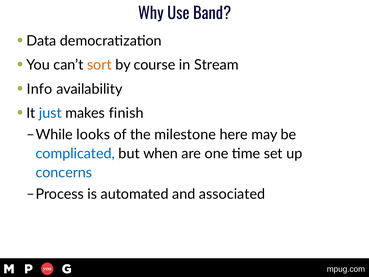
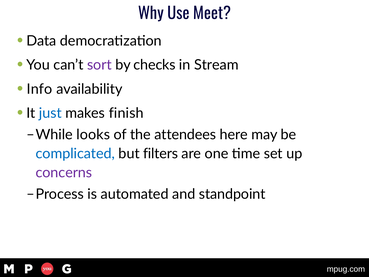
Band: Band -> Meet
sort colour: orange -> purple
course: course -> checks
milestone: milestone -> attendees
when: when -> filters
concerns colour: blue -> purple
associated: associated -> standpoint
